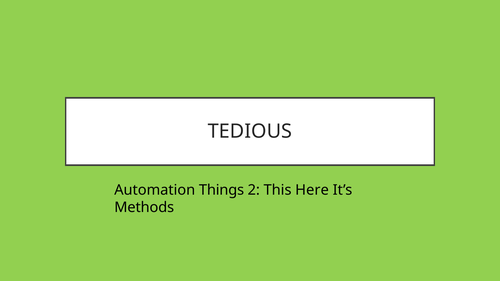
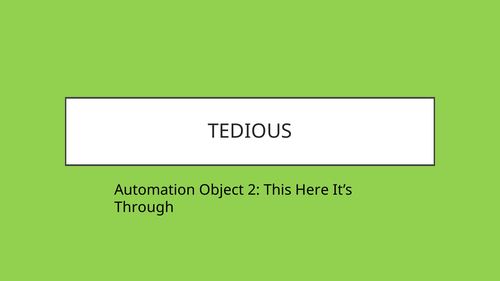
Things: Things -> Object
Methods: Methods -> Through
